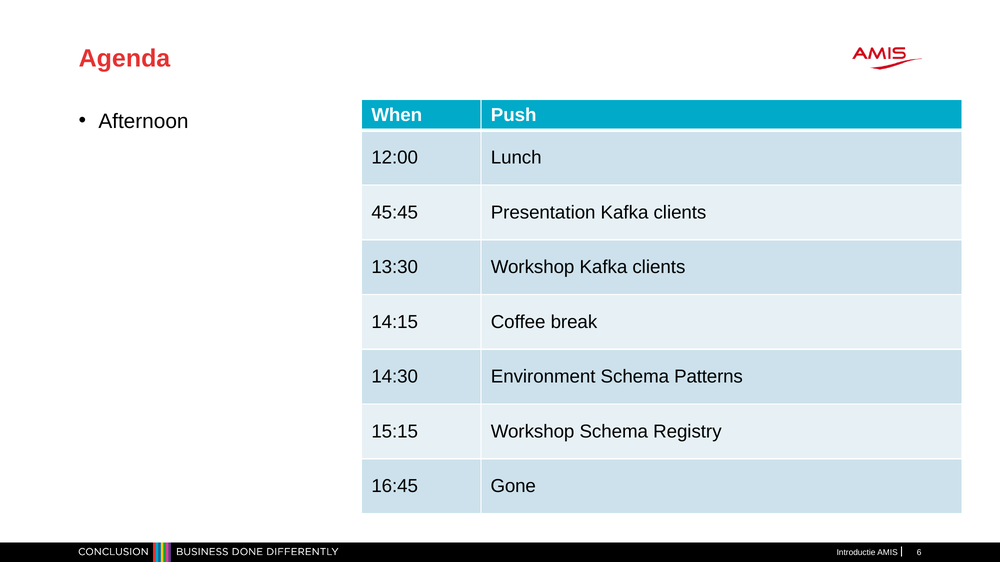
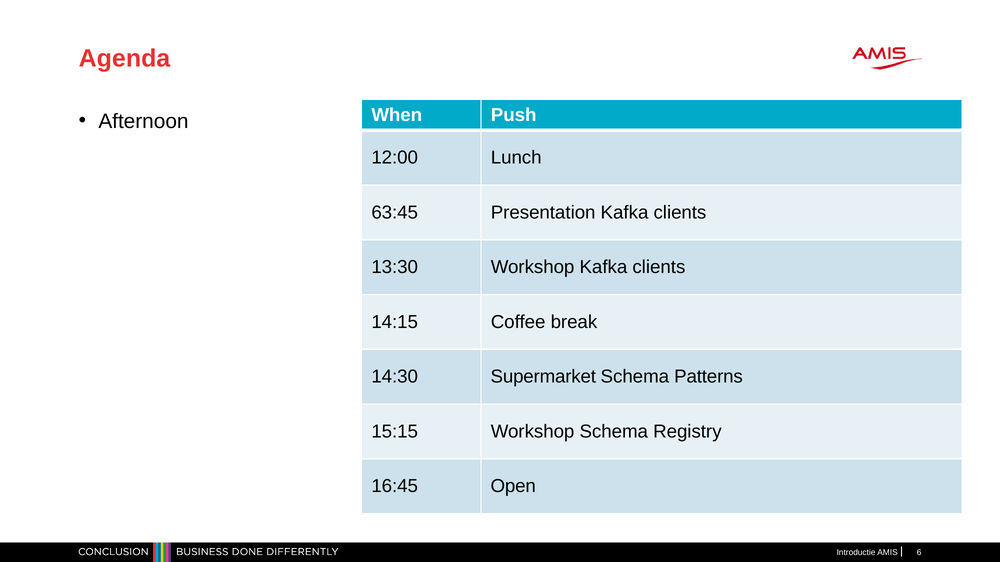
45:45: 45:45 -> 63:45
Environment: Environment -> Supermarket
Gone: Gone -> Open
